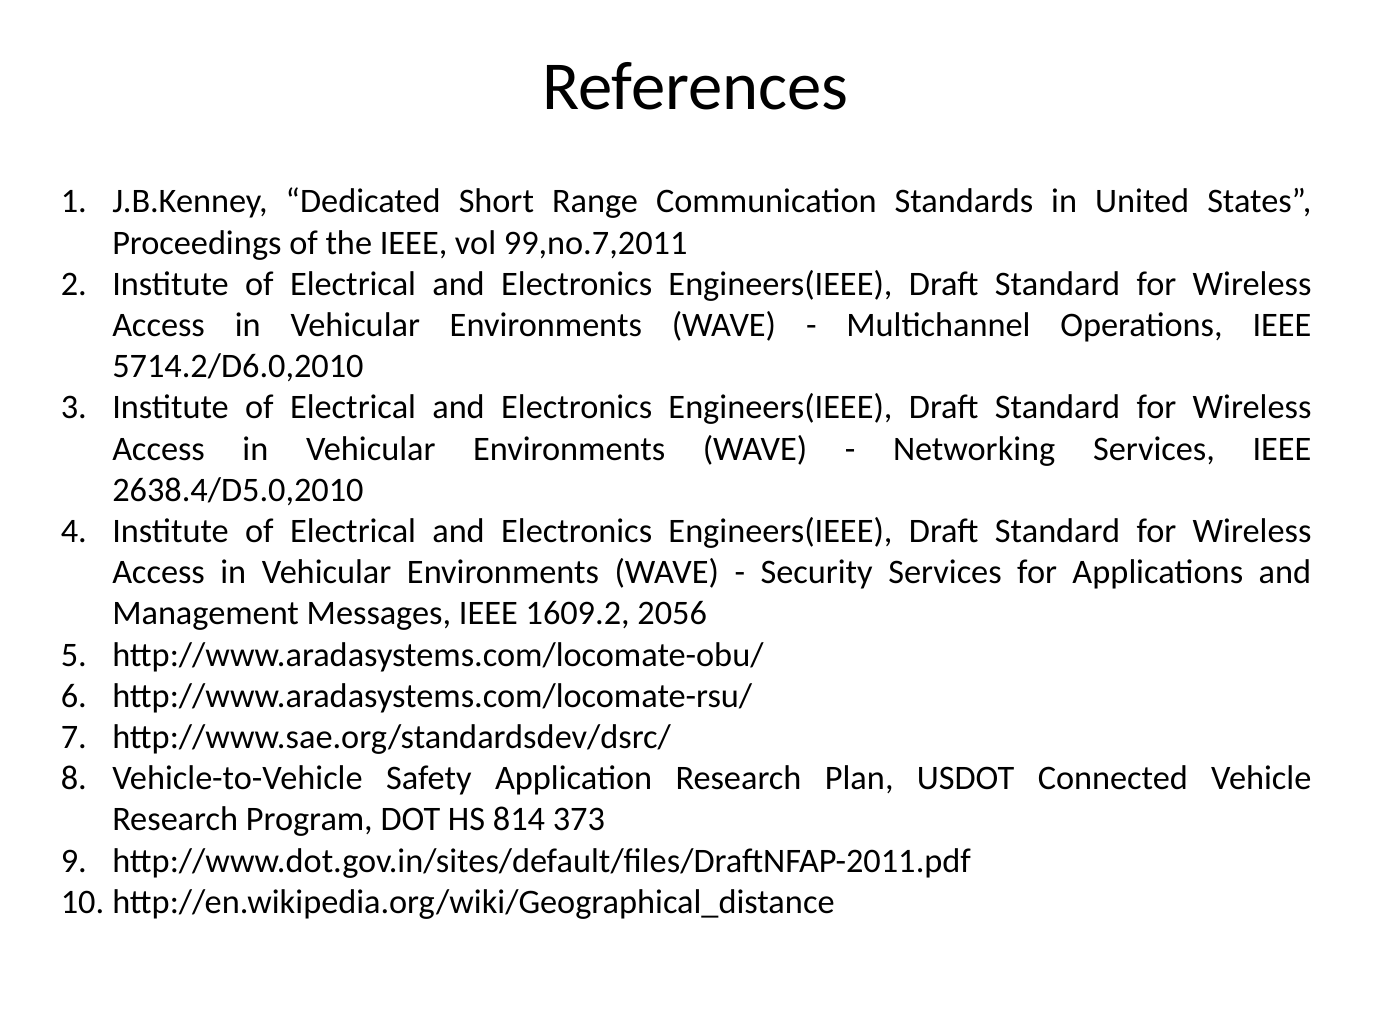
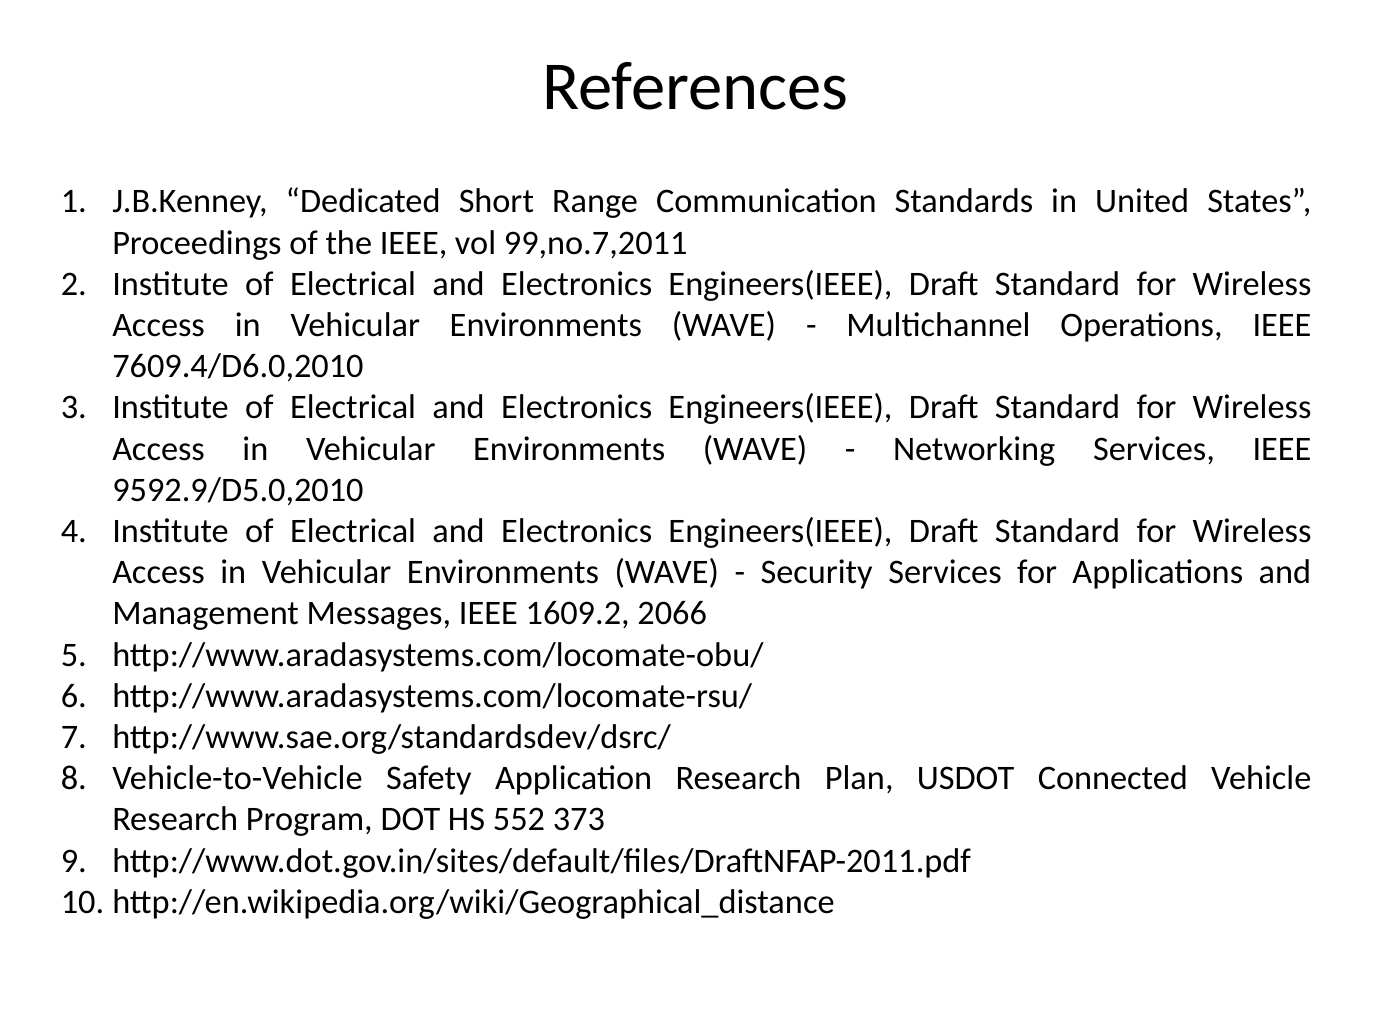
5714.2/D6.0,2010: 5714.2/D6.0,2010 -> 7609.4/D6.0,2010
2638.4/D5.0,2010: 2638.4/D5.0,2010 -> 9592.9/D5.0,2010
2056: 2056 -> 2066
814: 814 -> 552
